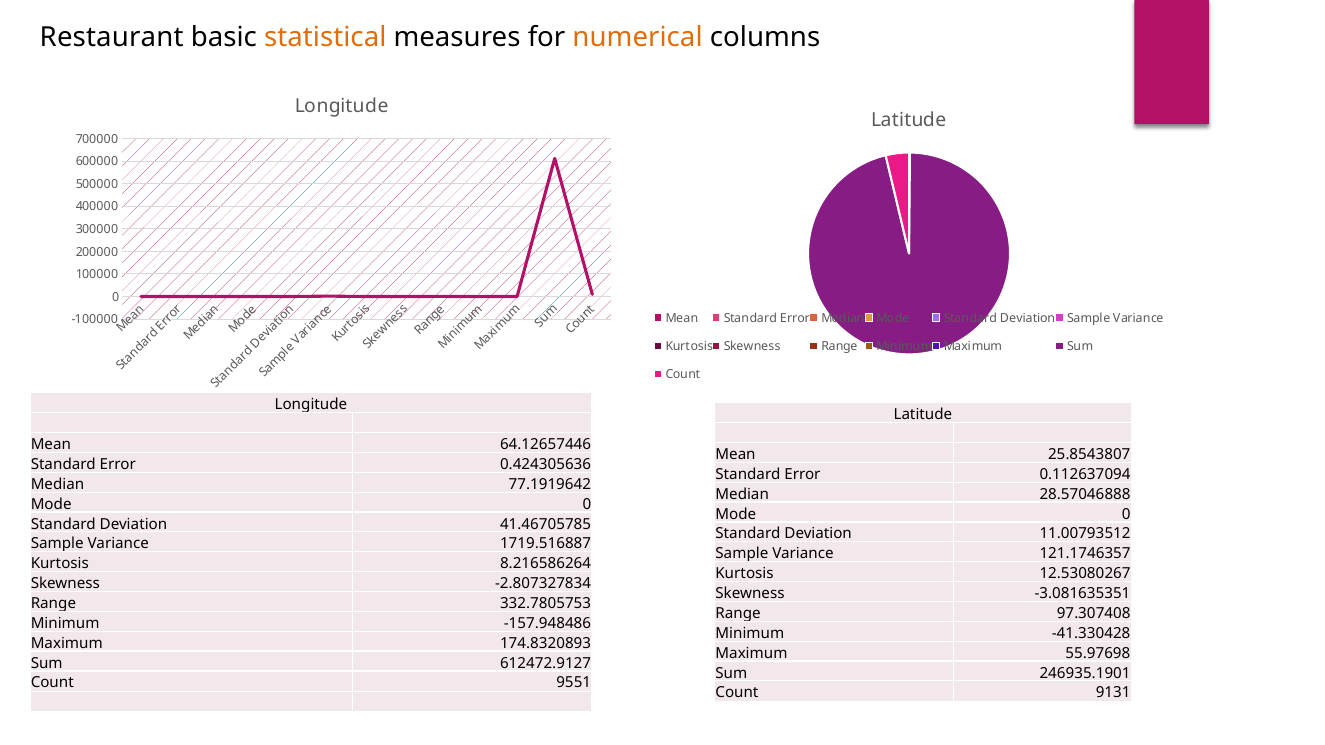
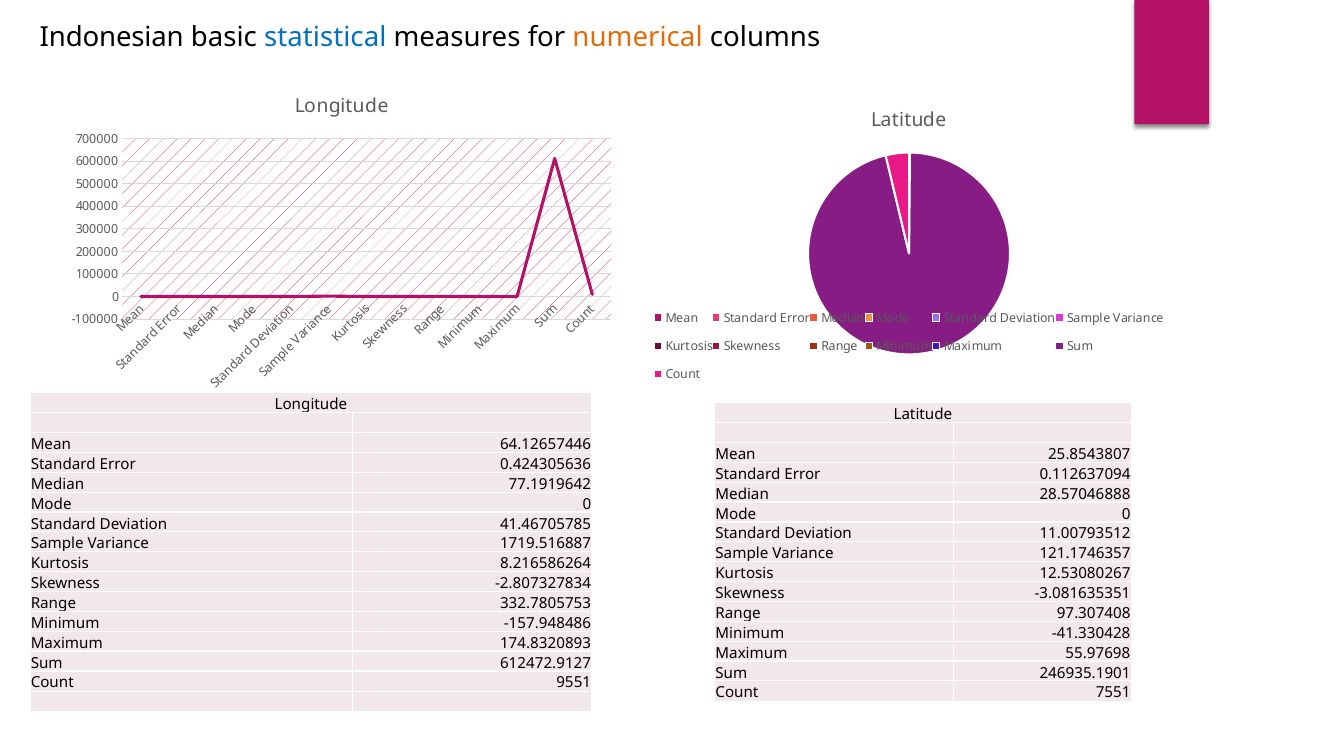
Restaurant: Restaurant -> Indonesian
statistical colour: orange -> blue
9131: 9131 -> 7551
